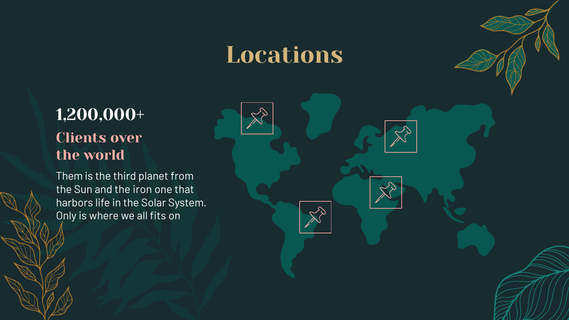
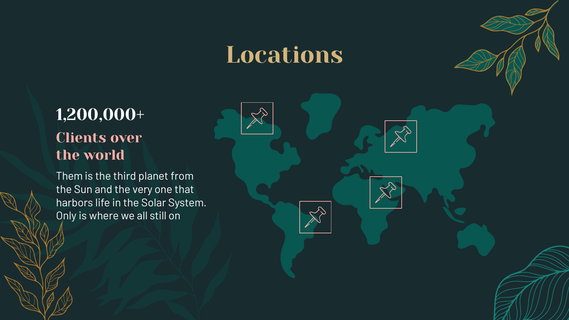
iron: iron -> very
fits: fits -> still
